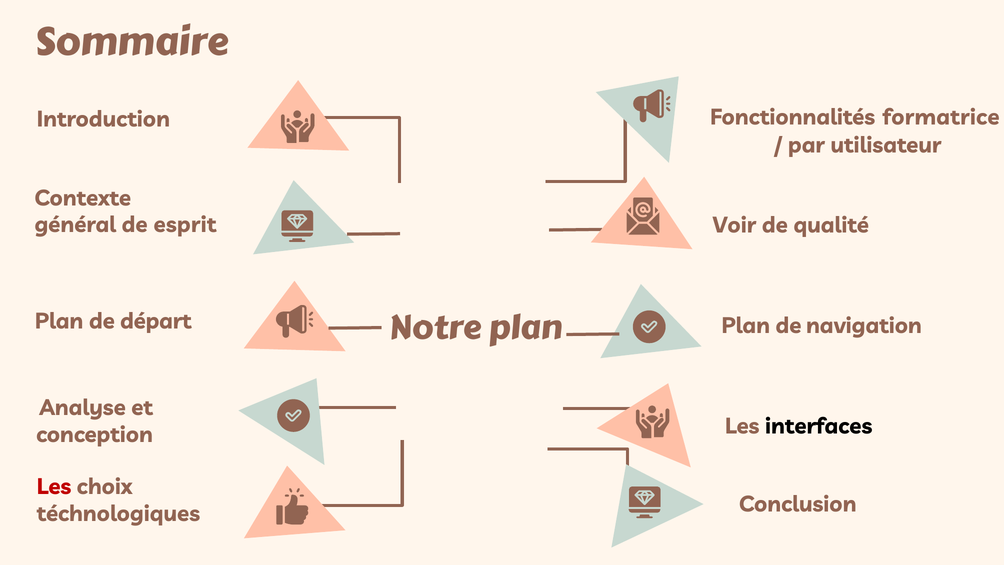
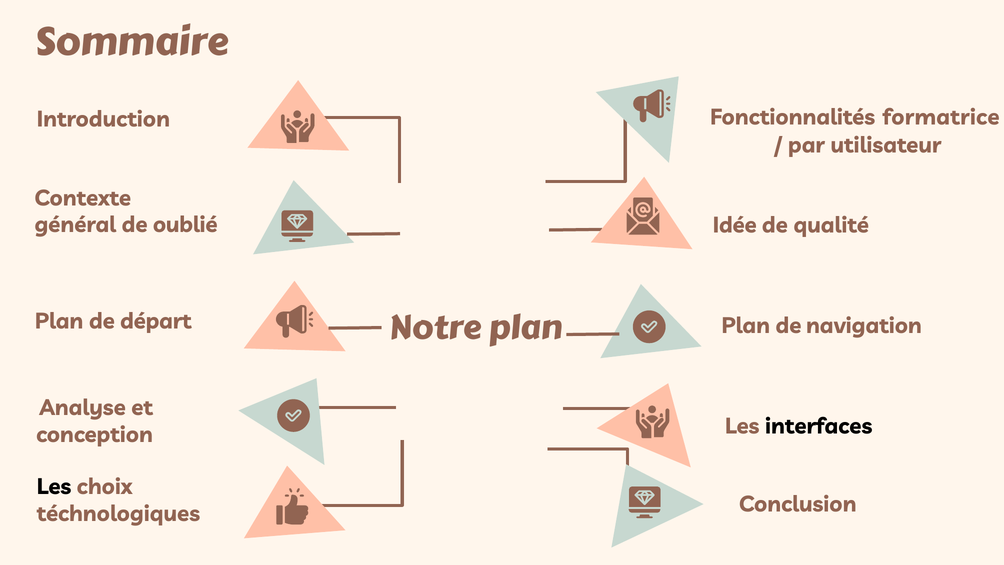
esprit: esprit -> oublié
Voir: Voir -> Idée
Les at (54, 487) colour: red -> black
